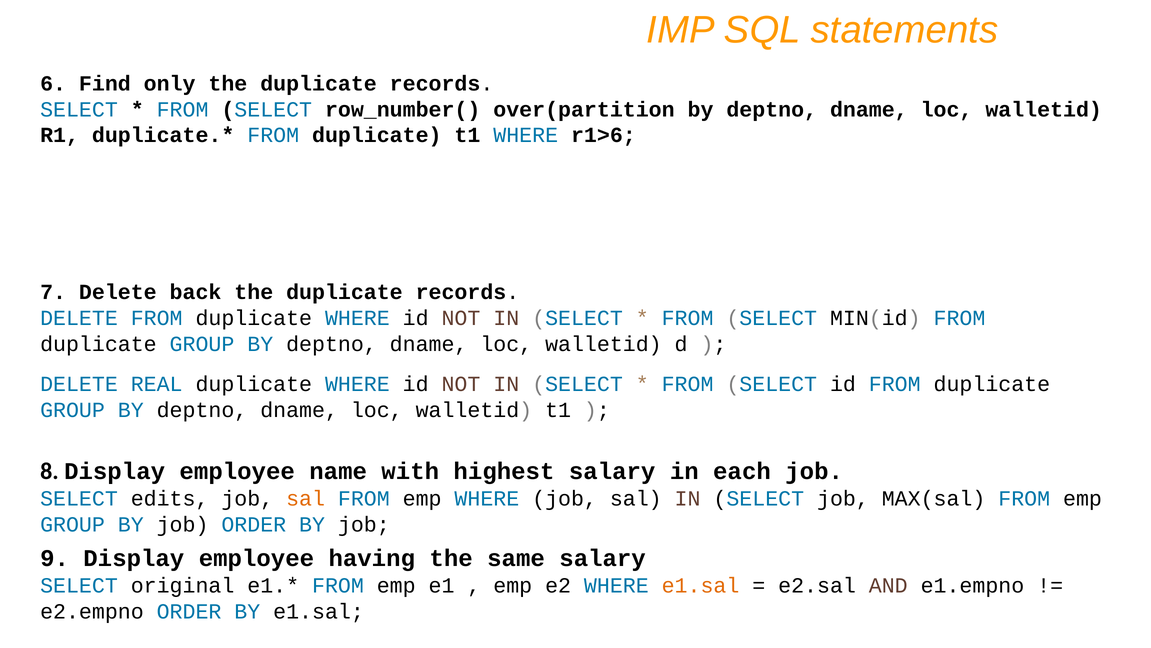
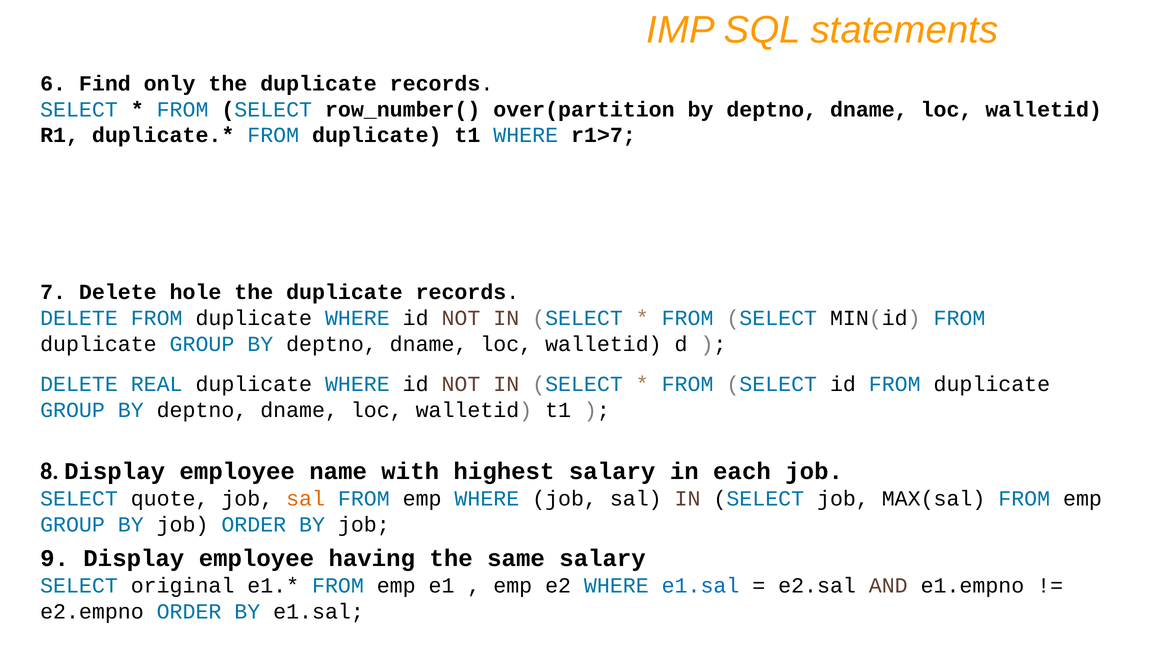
r1>6: r1>6 -> r1>7
back: back -> hole
edits: edits -> quote
e1.sal at (701, 585) colour: orange -> blue
